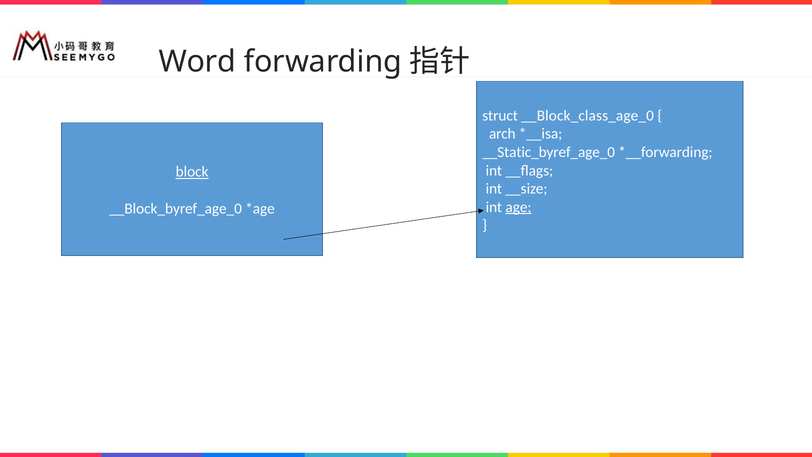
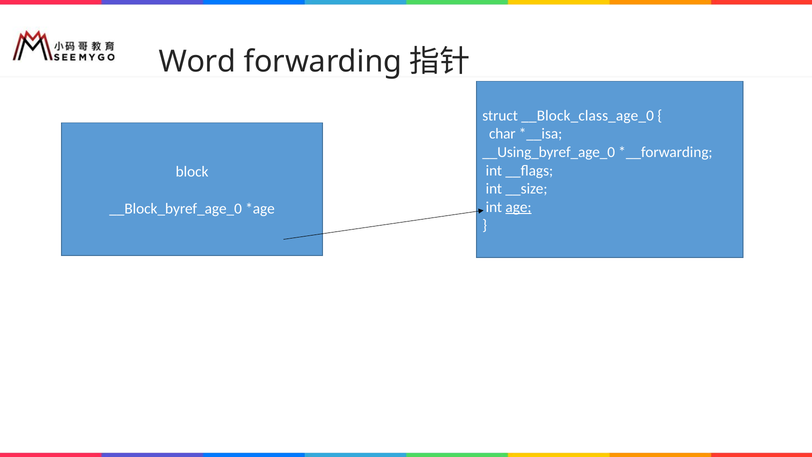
arch: arch -> char
__Static_byref_age_0: __Static_byref_age_0 -> __Using_byref_age_0
block underline: present -> none
